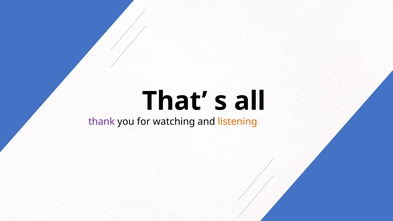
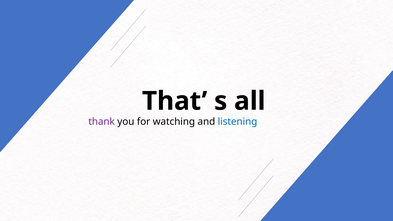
listening colour: orange -> blue
